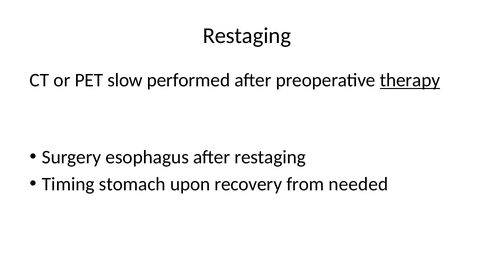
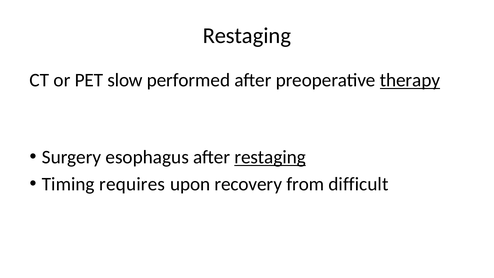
restaging at (270, 157) underline: none -> present
stomach: stomach -> requires
needed: needed -> difficult
